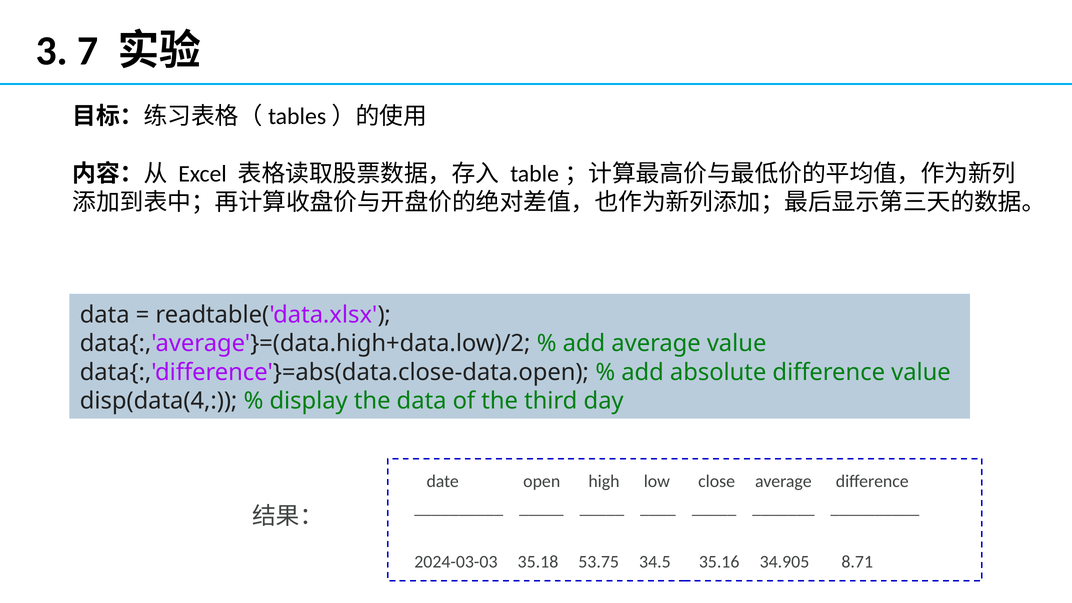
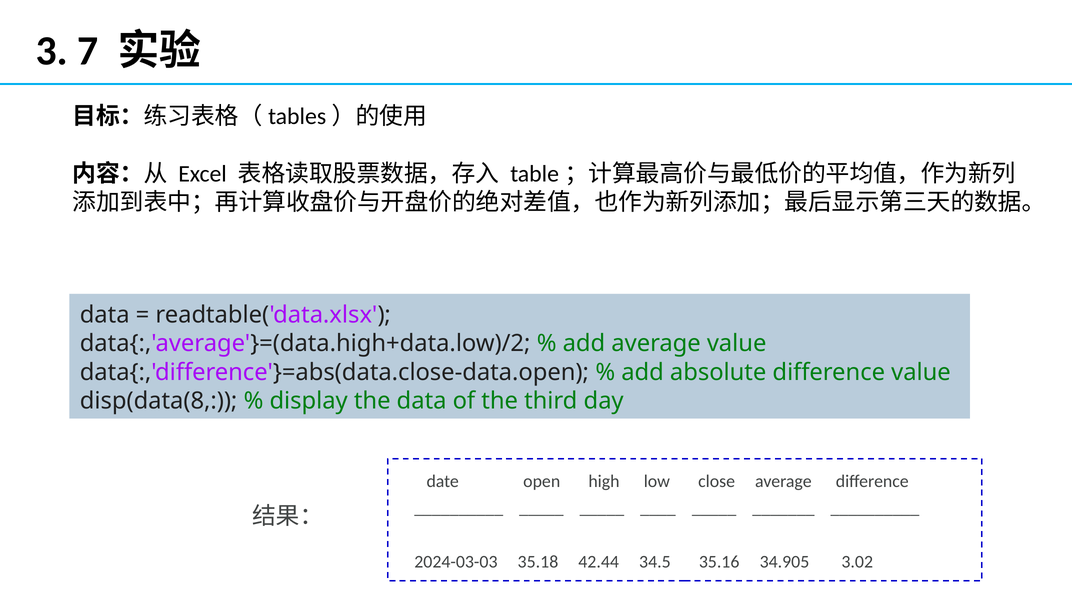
disp(data(4: disp(data(4 -> disp(data(8
53.75: 53.75 -> 42.44
8.71: 8.71 -> 3.02
